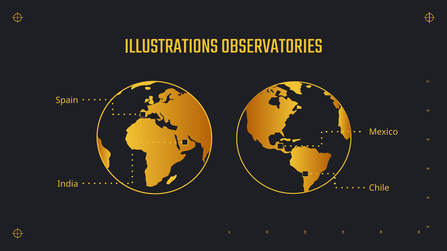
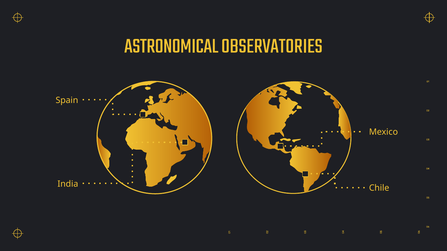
ILLUSTRATIONS: ILLUSTRATIONS -> ASTRONOMICAL
